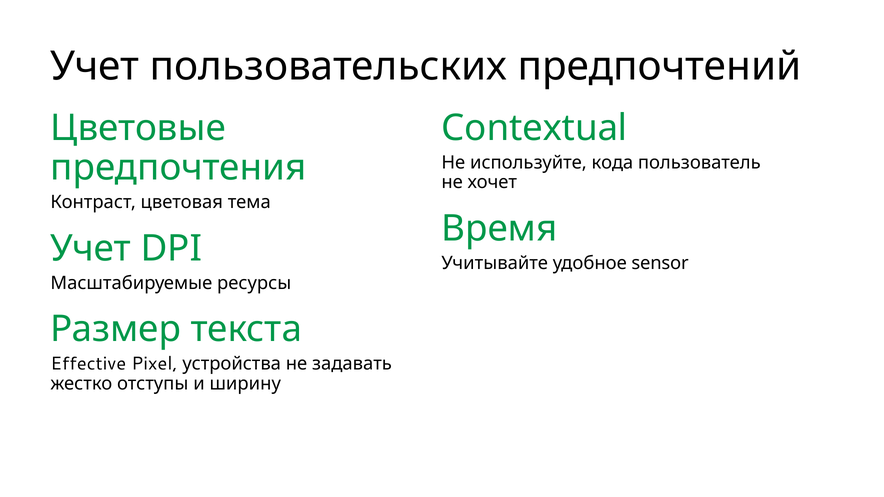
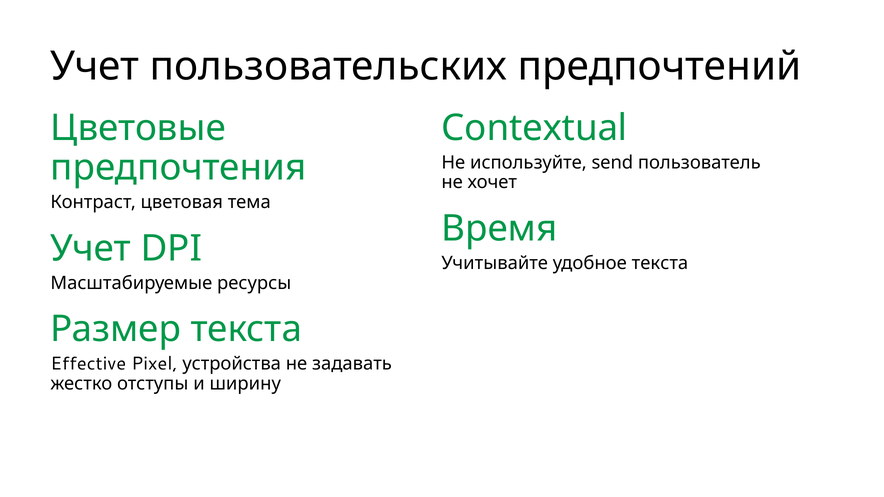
кода: кода -> send
удобное sensor: sensor -> текста
